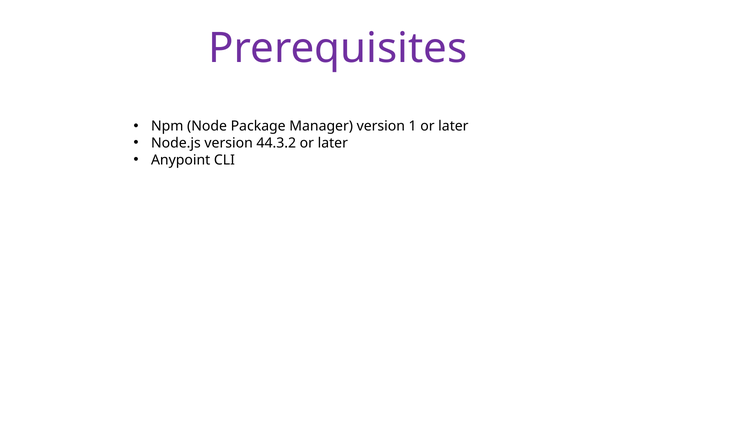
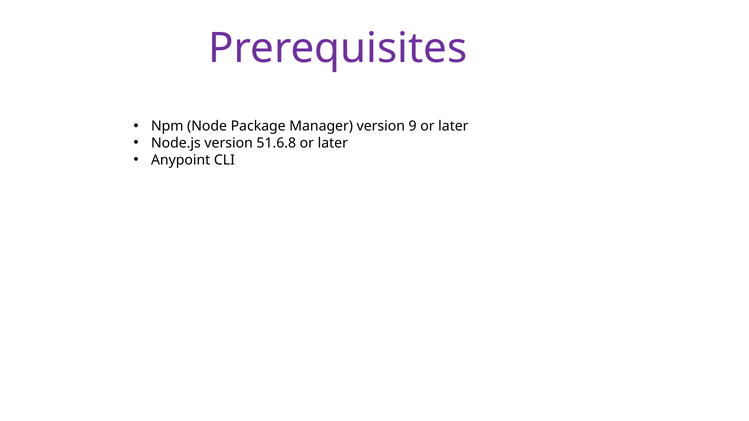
1: 1 -> 9
44.3.2: 44.3.2 -> 51.6.8
